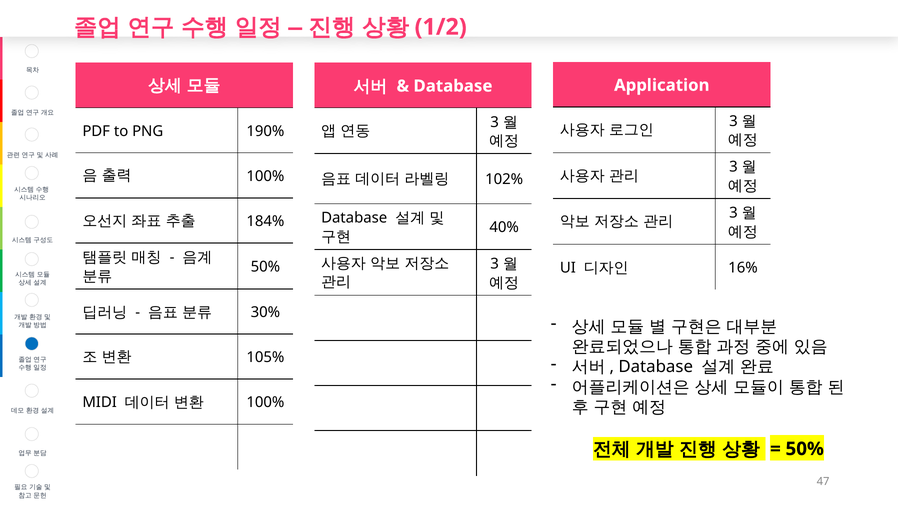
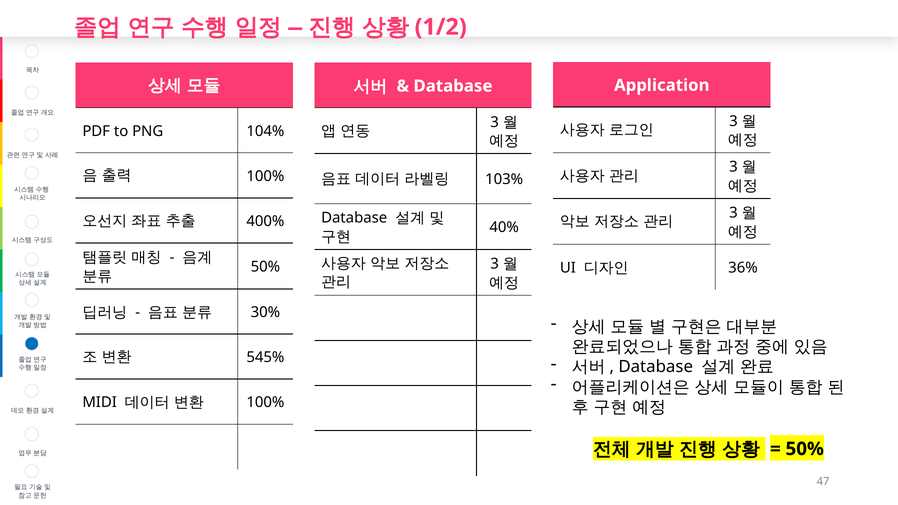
190%: 190% -> 104%
102%: 102% -> 103%
184%: 184% -> 400%
16%: 16% -> 36%
105%: 105% -> 545%
